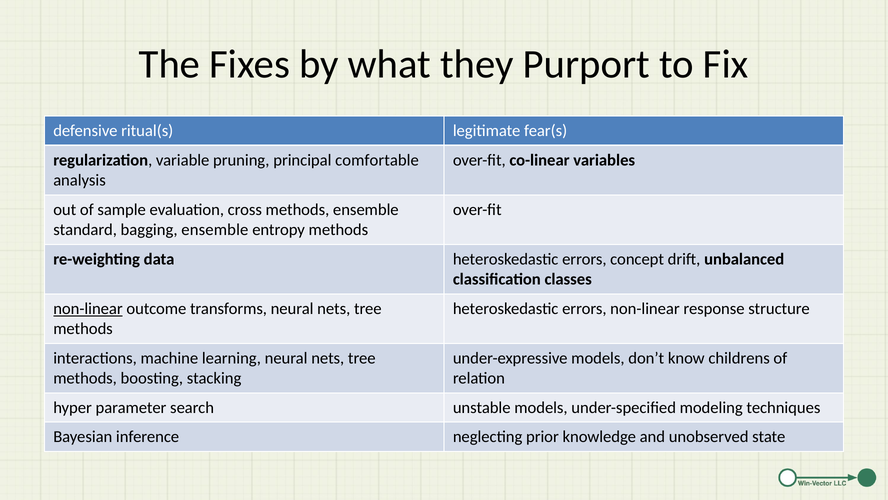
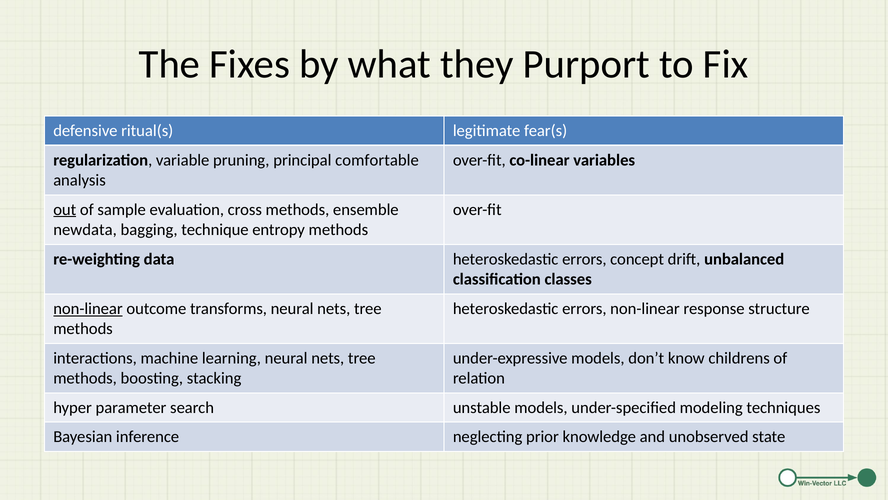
out underline: none -> present
standard: standard -> newdata
bagging ensemble: ensemble -> technique
